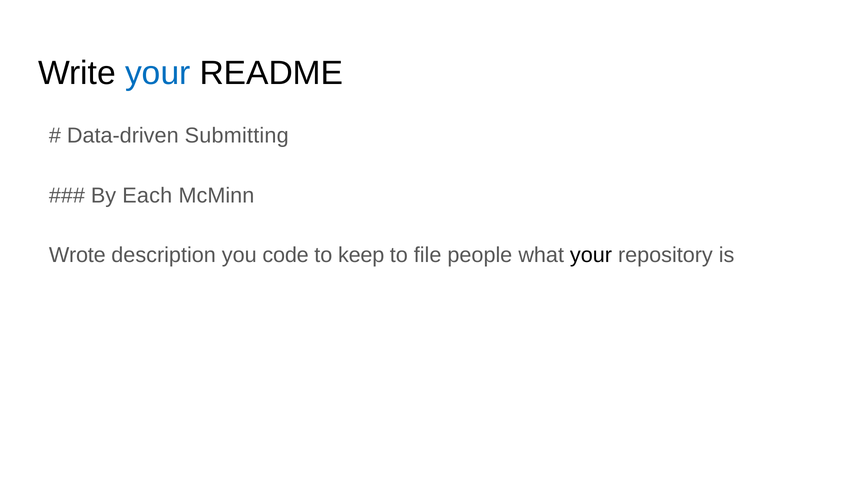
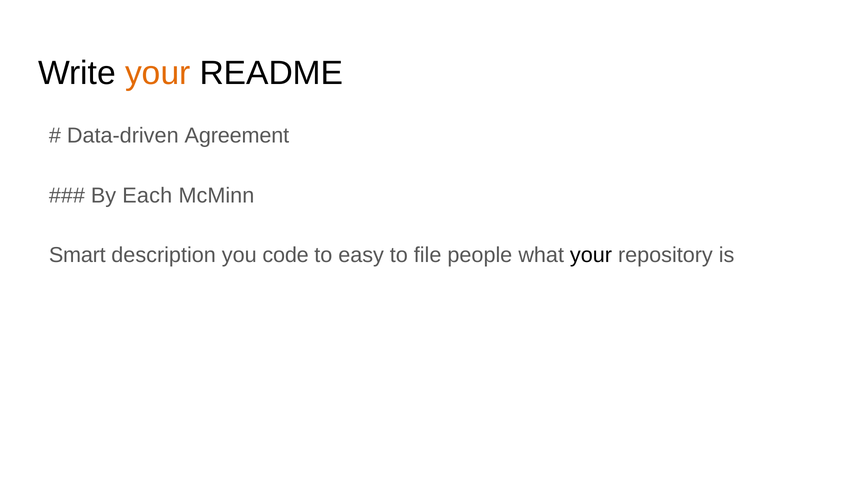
your at (158, 73) colour: blue -> orange
Submitting: Submitting -> Agreement
Wrote: Wrote -> Smart
keep: keep -> easy
